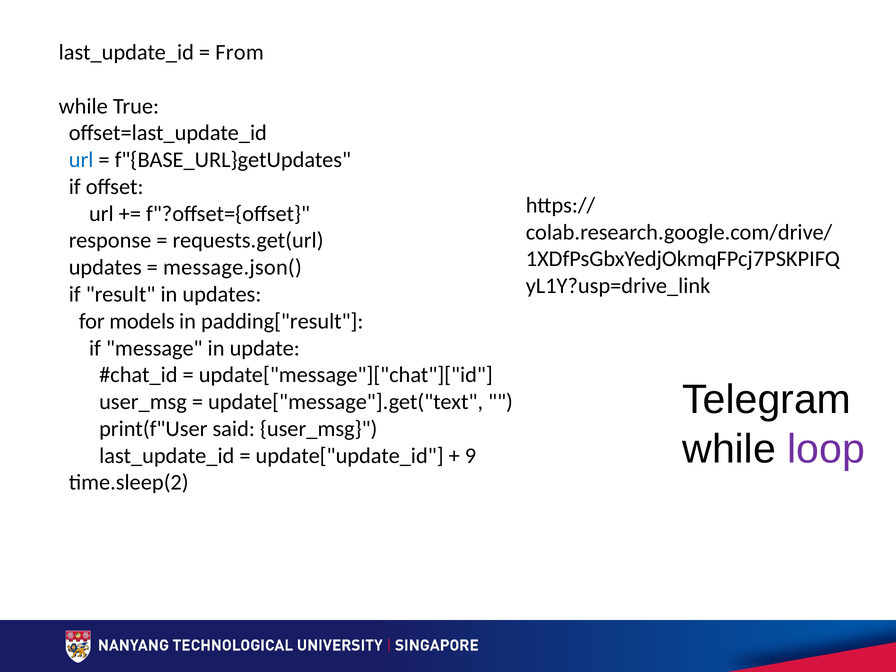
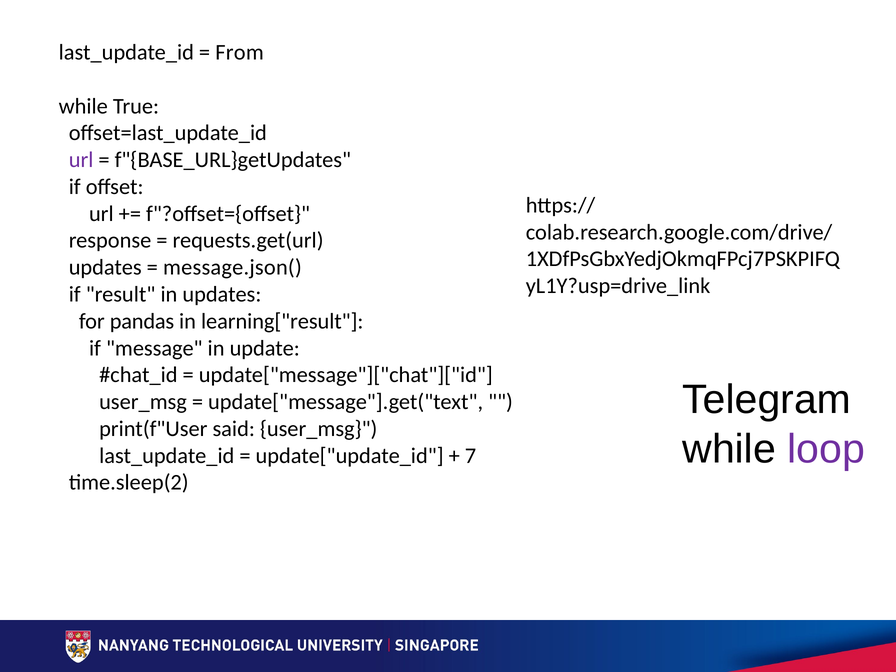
url at (81, 160) colour: blue -> purple
models: models -> pandas
padding["result: padding["result -> learning["result
9: 9 -> 7
